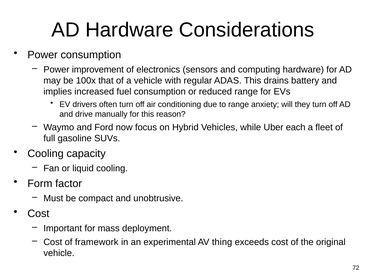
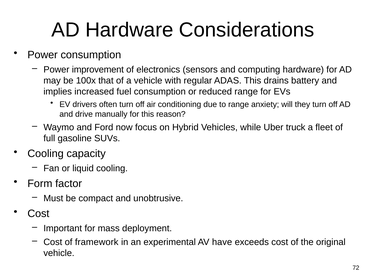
each: each -> truck
thing: thing -> have
